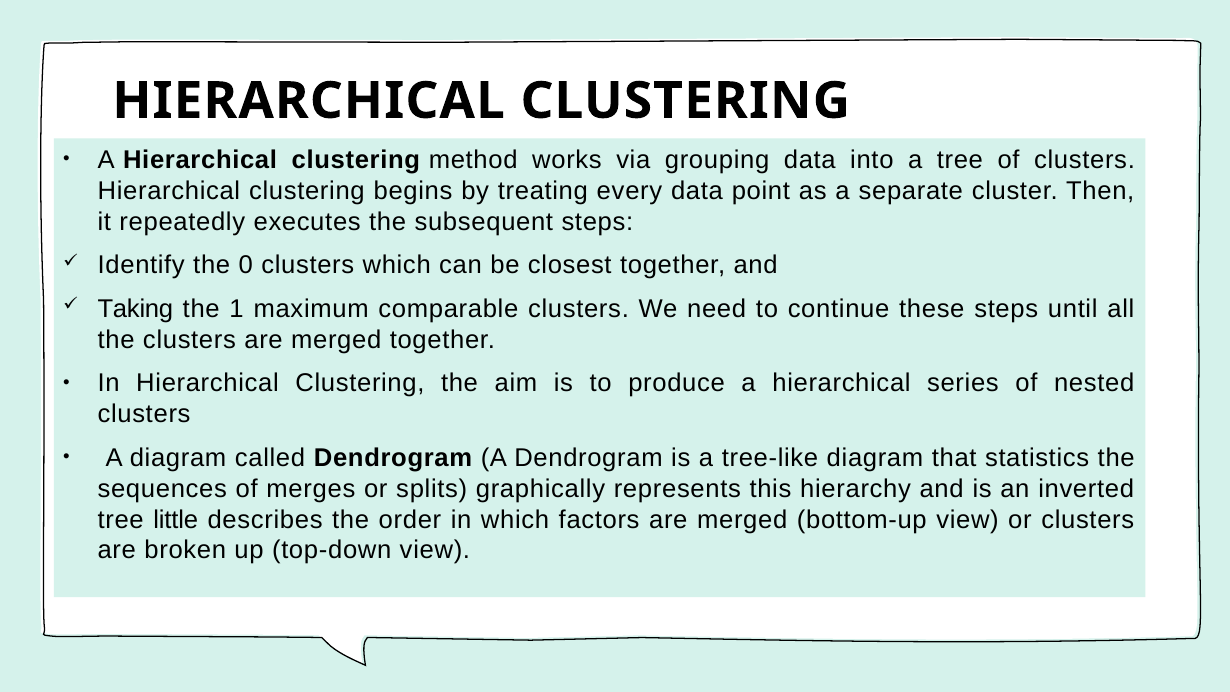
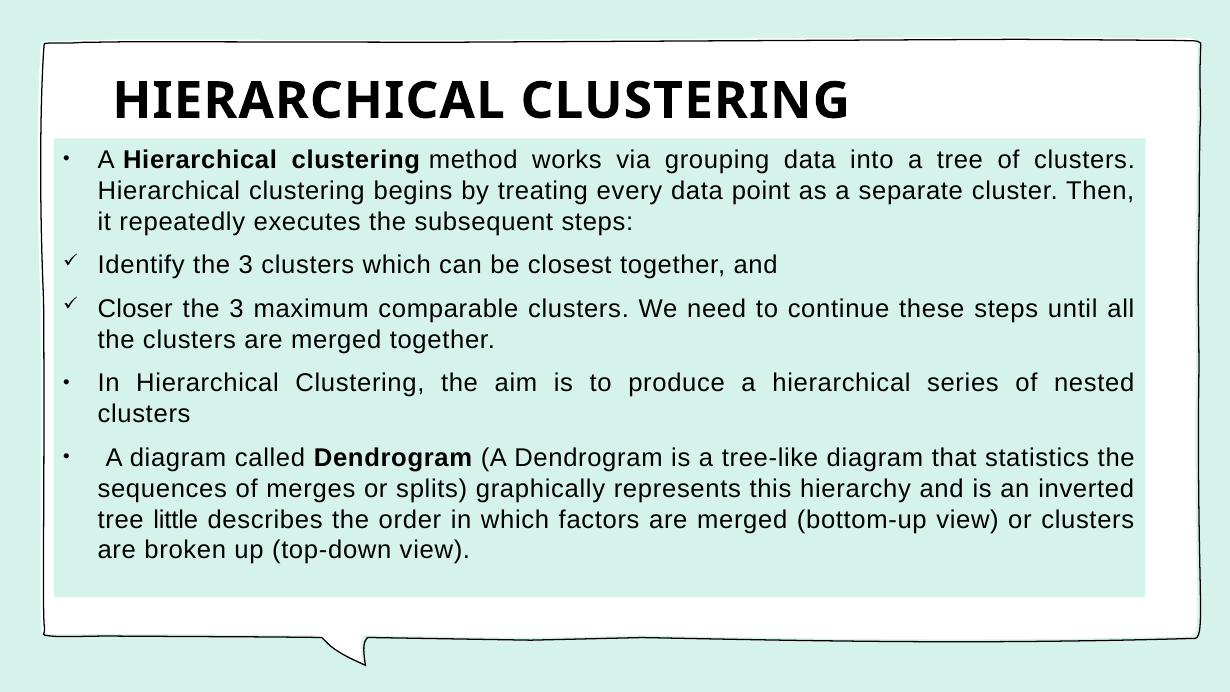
Identify the 0: 0 -> 3
Taking: Taking -> Closer
1 at (237, 309): 1 -> 3
